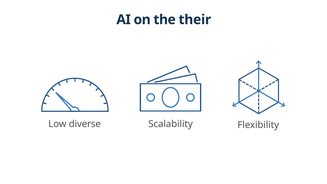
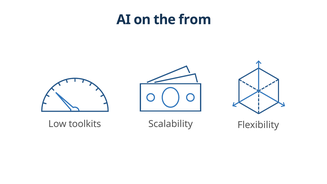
their: their -> from
diverse: diverse -> toolkits
